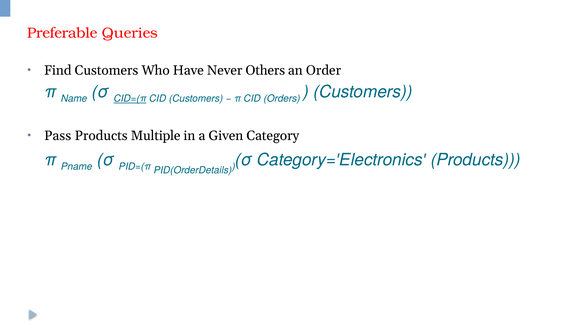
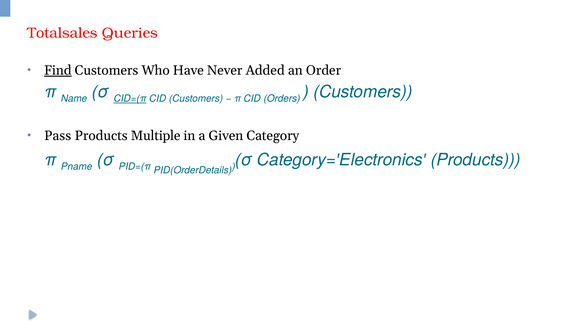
Preferable: Preferable -> Totalsales
Find underline: none -> present
Others: Others -> Added
